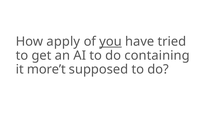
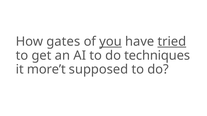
apply: apply -> gates
tried underline: none -> present
containing: containing -> techniques
